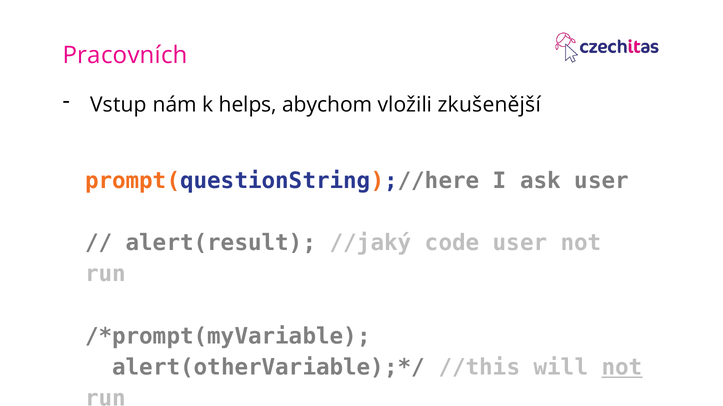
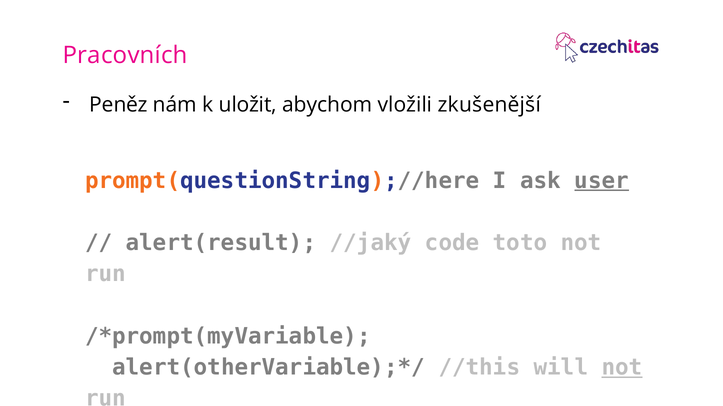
Vstup: Vstup -> Peněz
helps: helps -> uložit
user at (602, 181) underline: none -> present
code user: user -> toto
